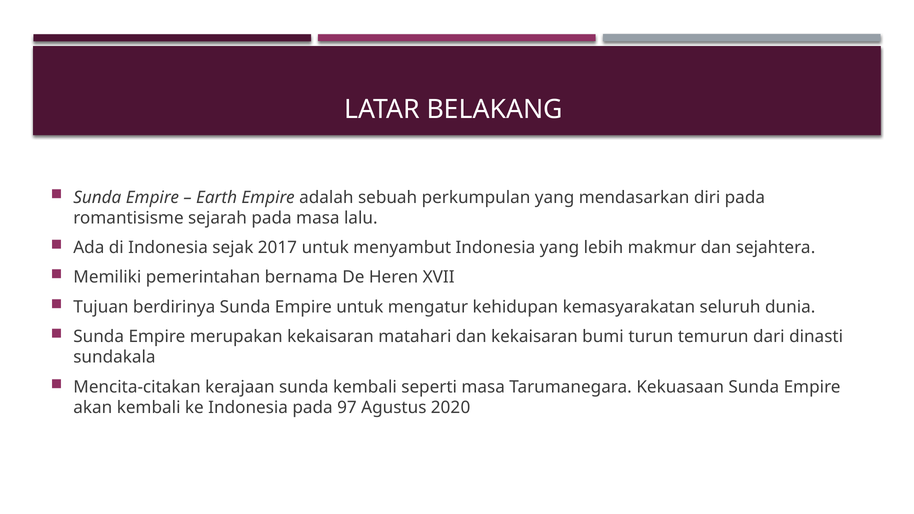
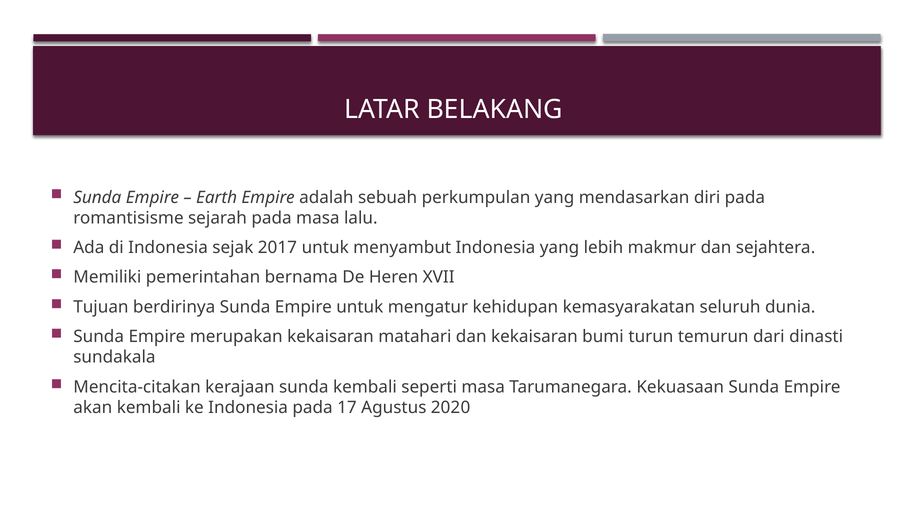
97: 97 -> 17
